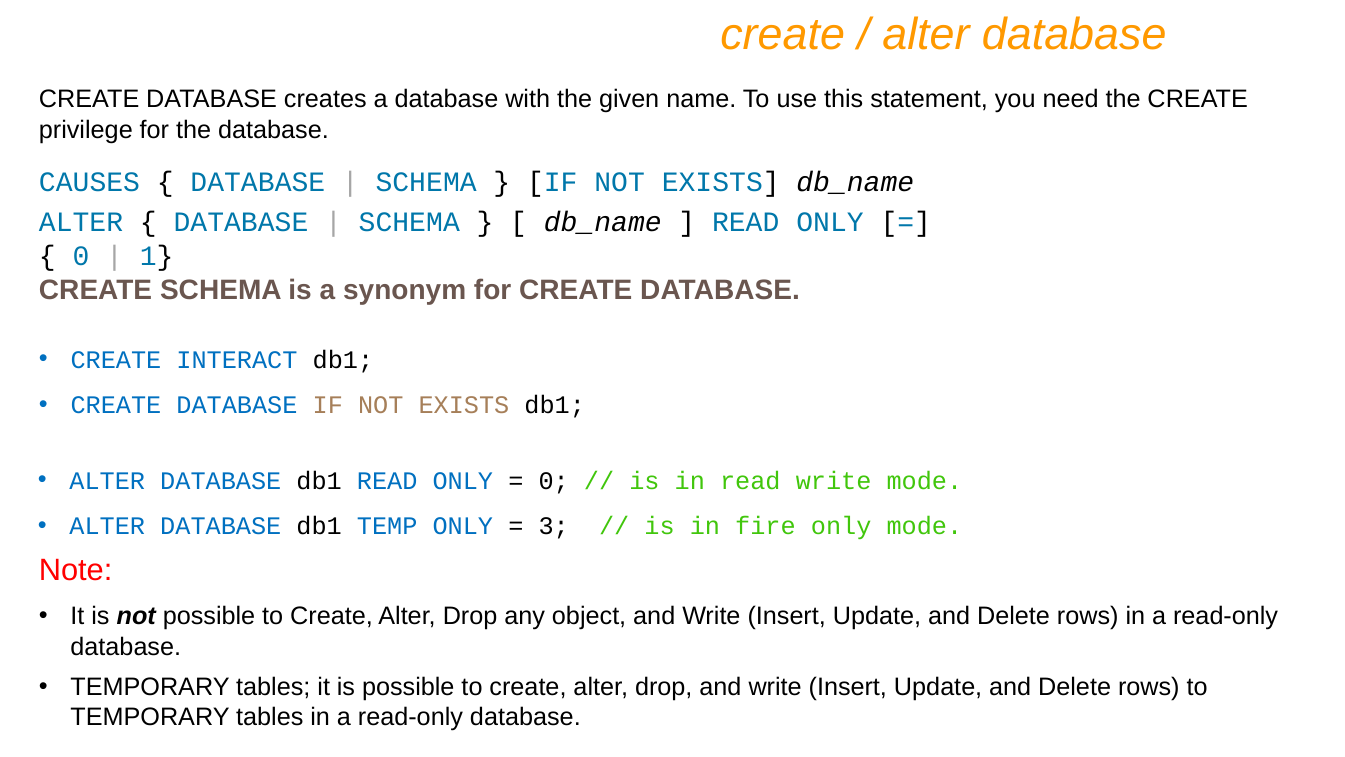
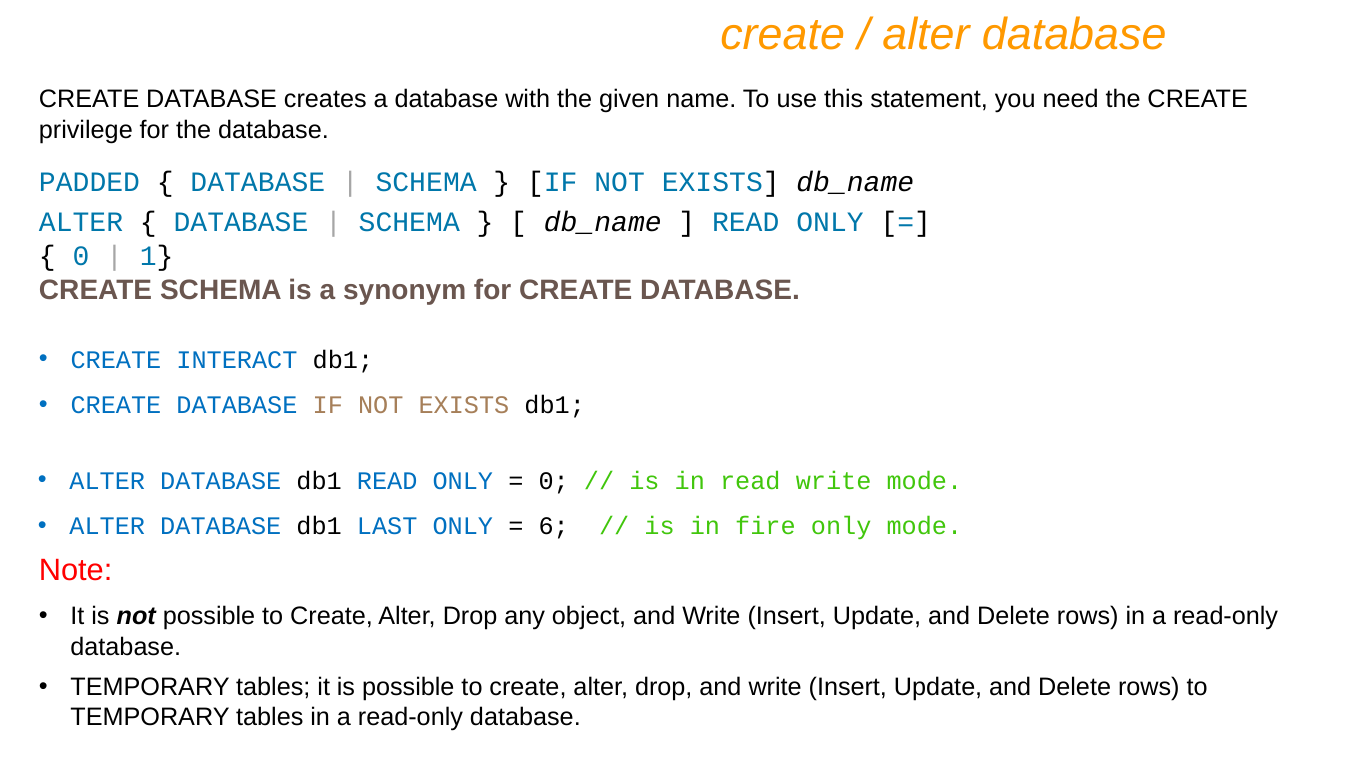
CAUSES: CAUSES -> PADDED
TEMP: TEMP -> LAST
3: 3 -> 6
